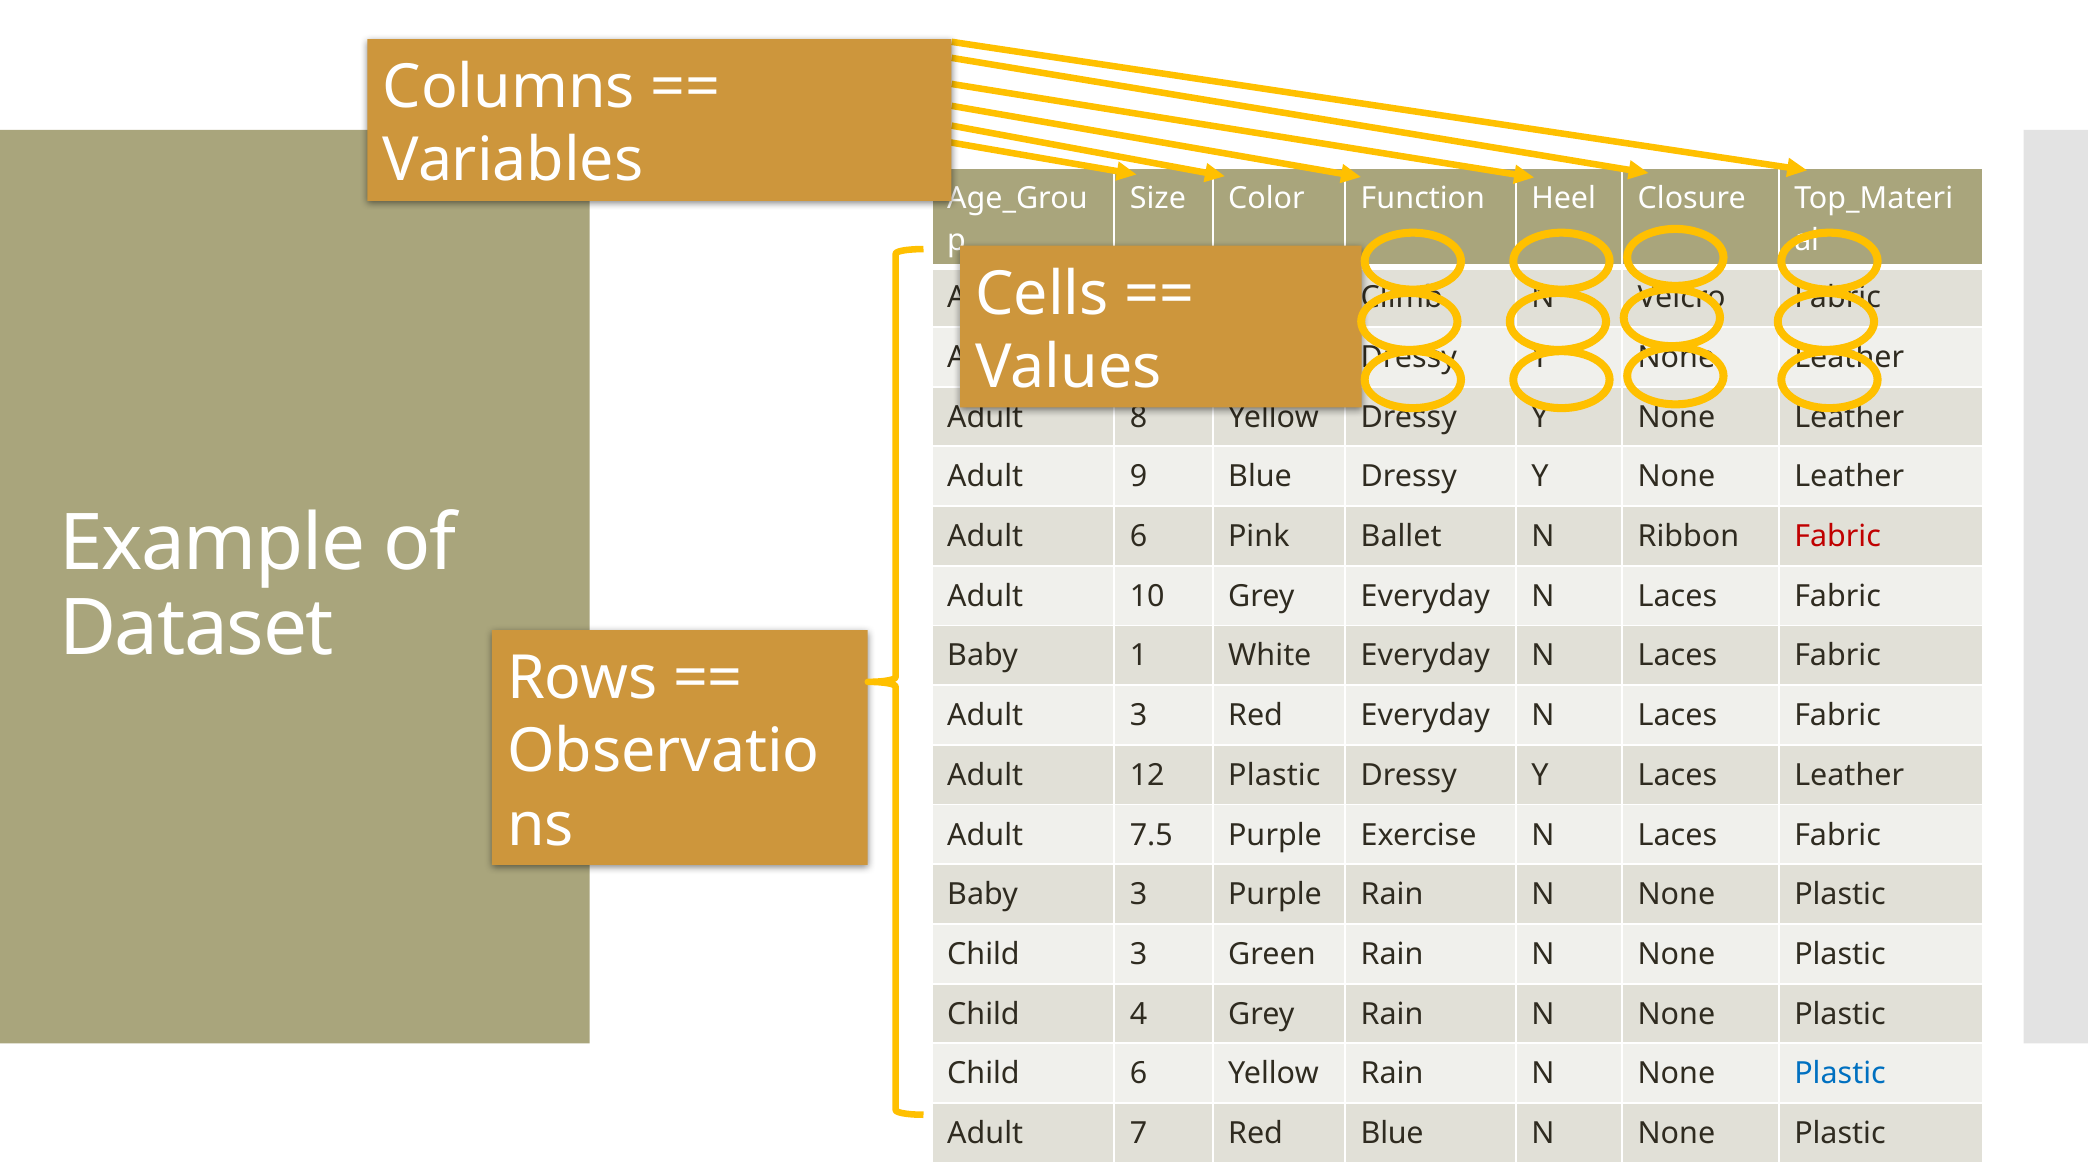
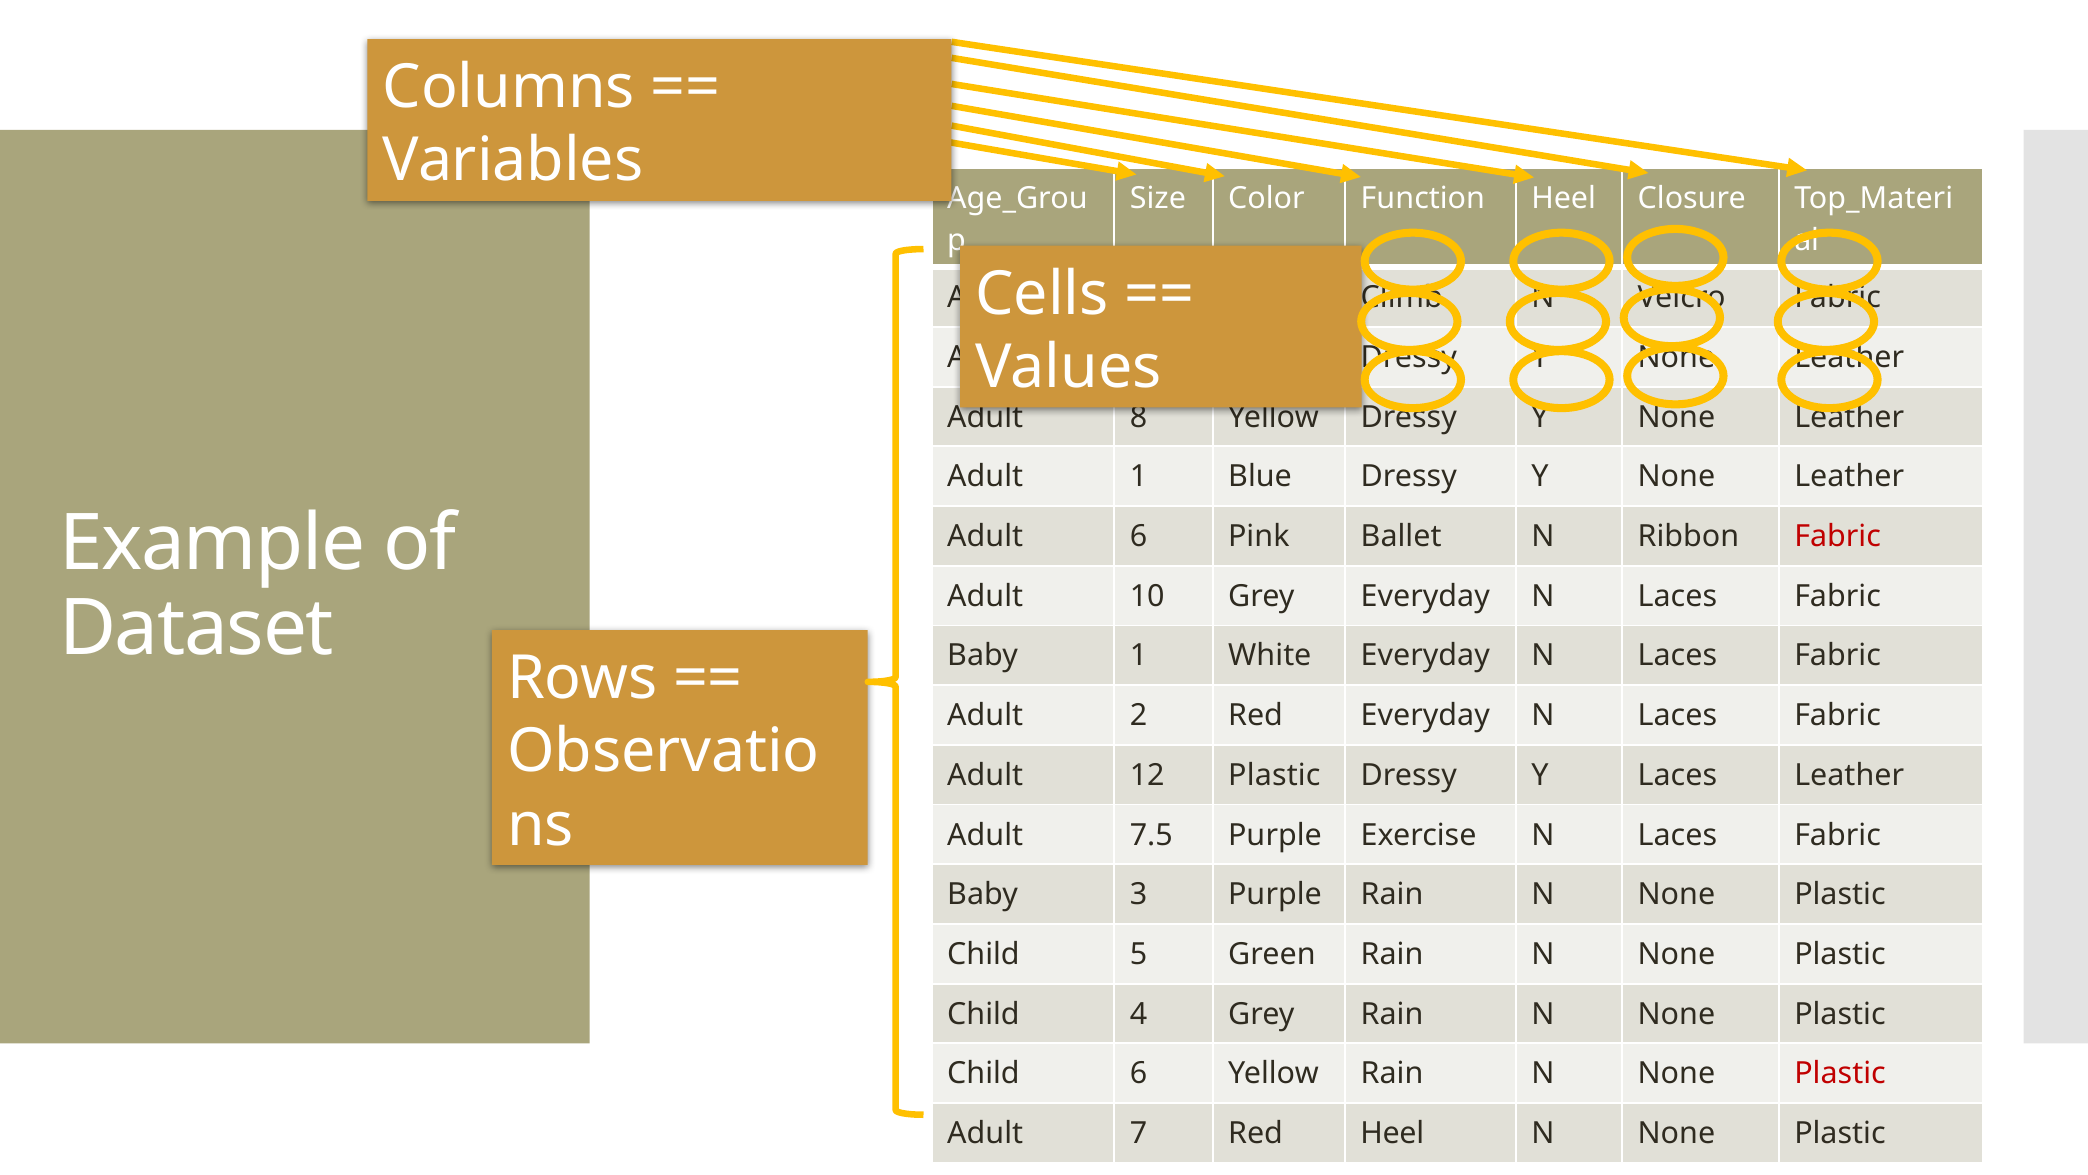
Adult 9: 9 -> 1
Adult 3: 3 -> 2
Child 3: 3 -> 5
Plastic at (1840, 1073) colour: blue -> red
Red Blue: Blue -> Heel
